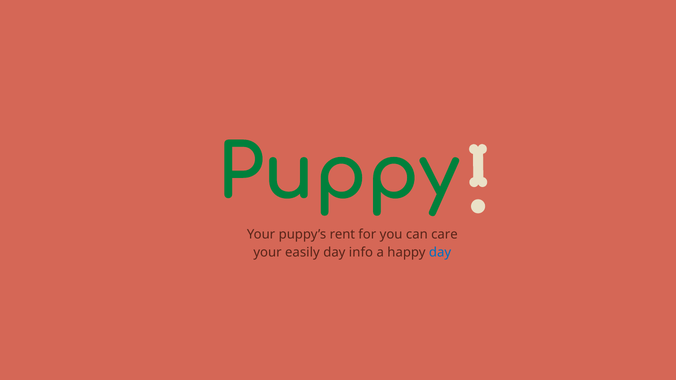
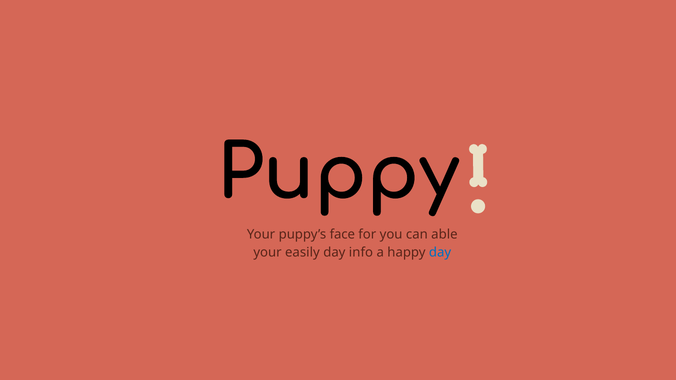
Puppy colour: green -> black
rent: rent -> face
care: care -> able
